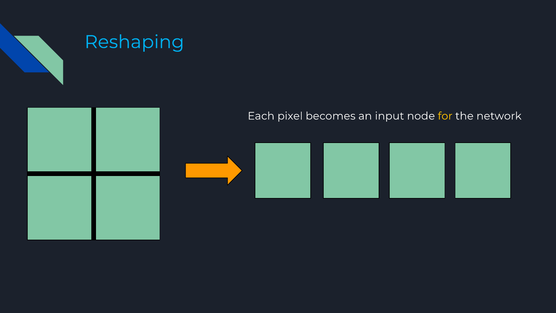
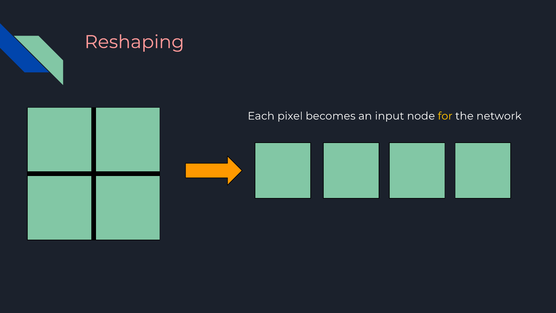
Reshaping colour: light blue -> pink
